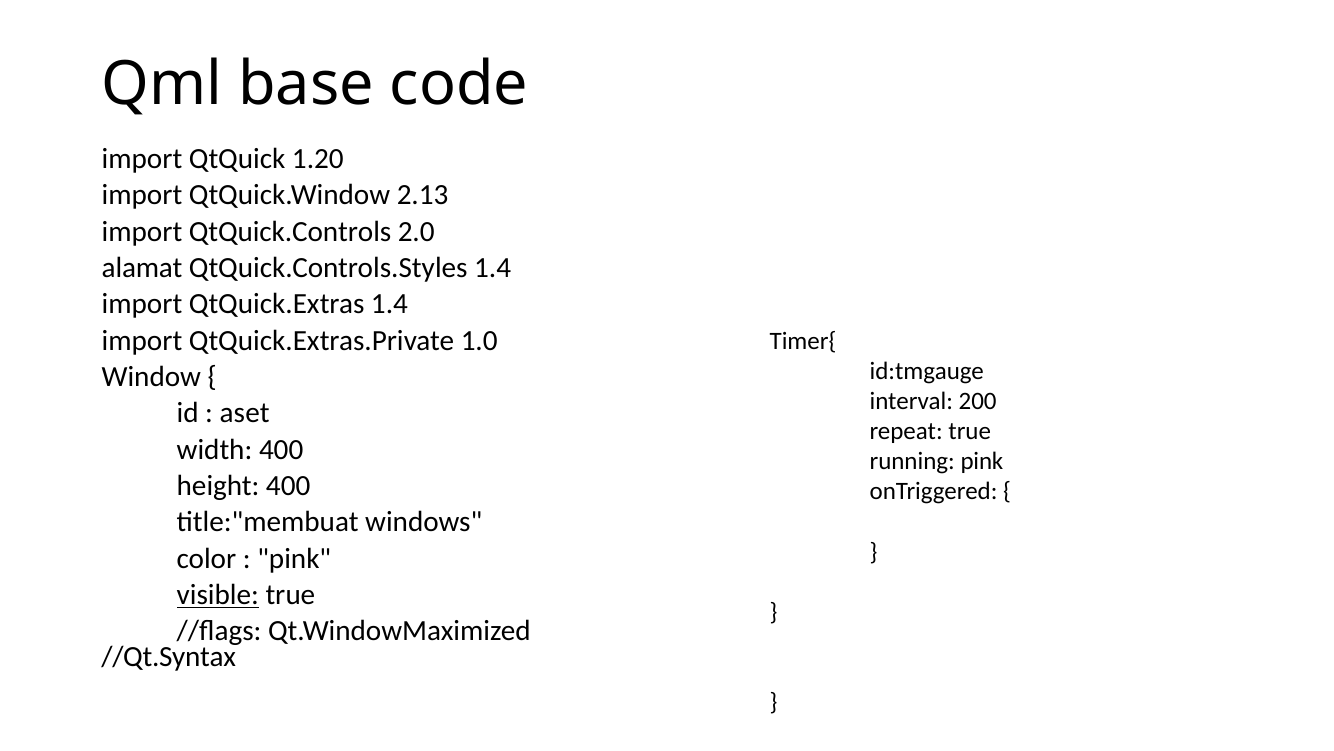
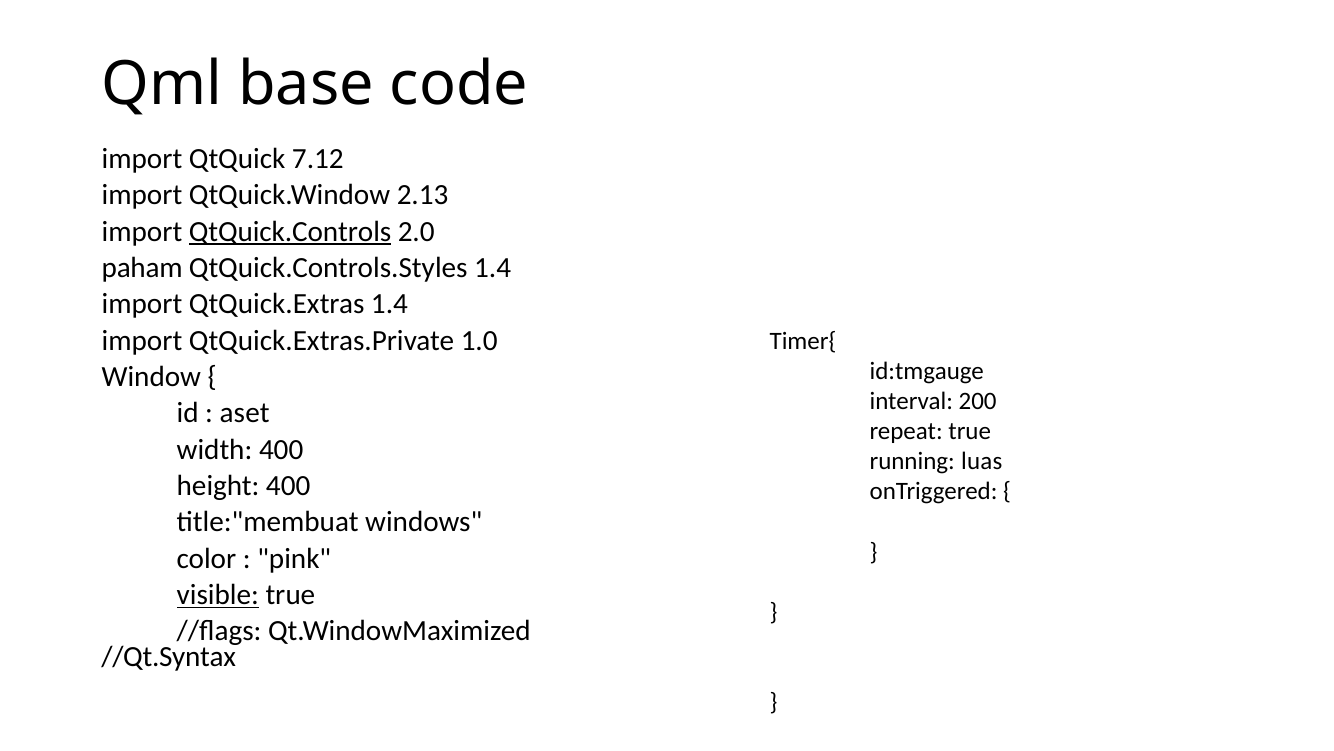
1.20: 1.20 -> 7.12
QtQuick.Controls underline: none -> present
alamat: alamat -> paham
running pink: pink -> luas
